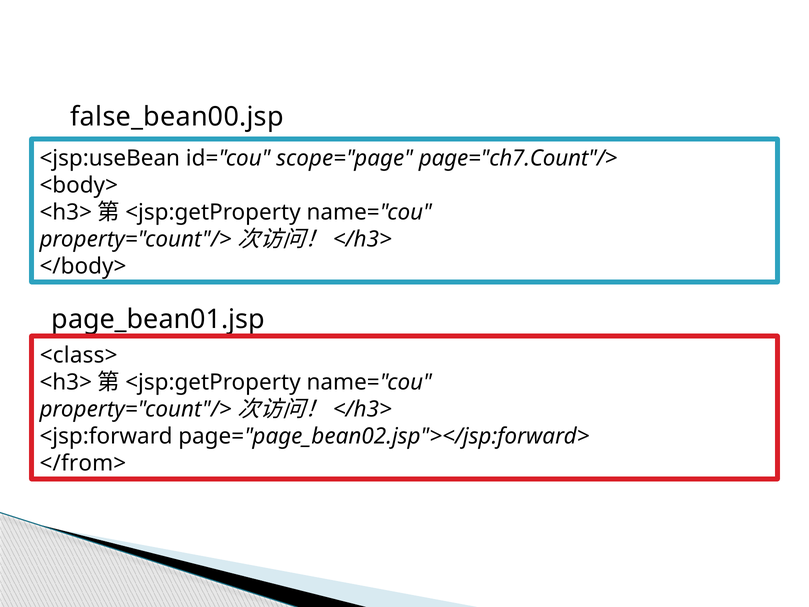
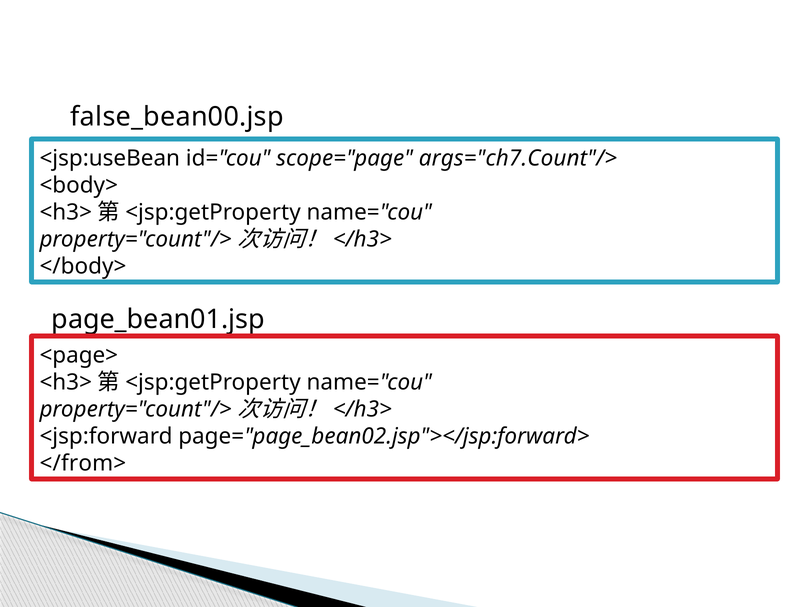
page="ch7.Count"/>: page="ch7.Count"/> -> args="ch7.Count"/>
<class>: <class> -> <page>
